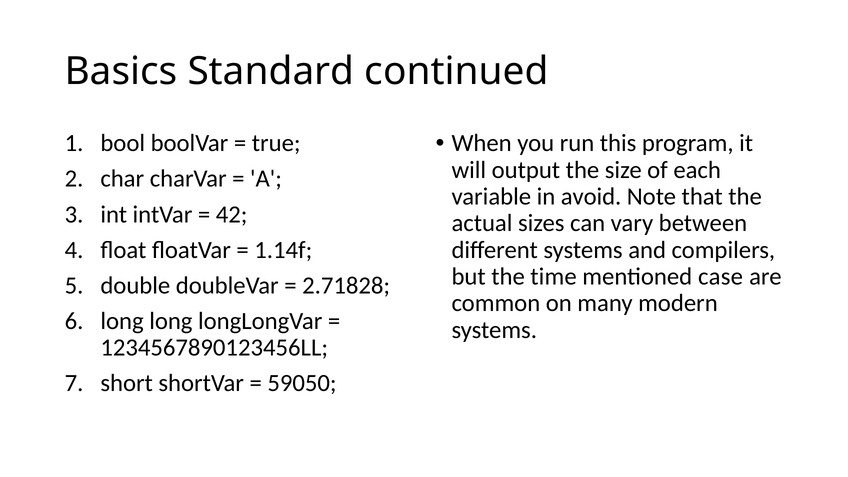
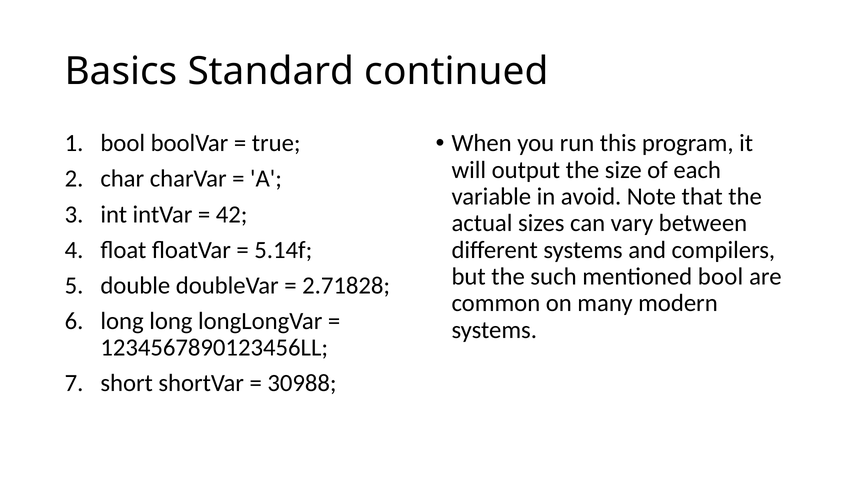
1.14f: 1.14f -> 5.14f
time: time -> such
mentioned case: case -> bool
59050: 59050 -> 30988
